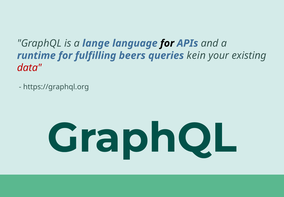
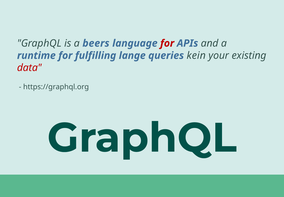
lange: lange -> beers
for at (167, 43) colour: black -> red
beers: beers -> lange
